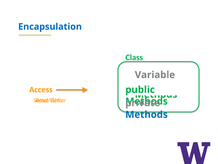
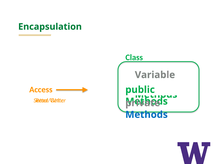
Encapsulation colour: blue -> green
